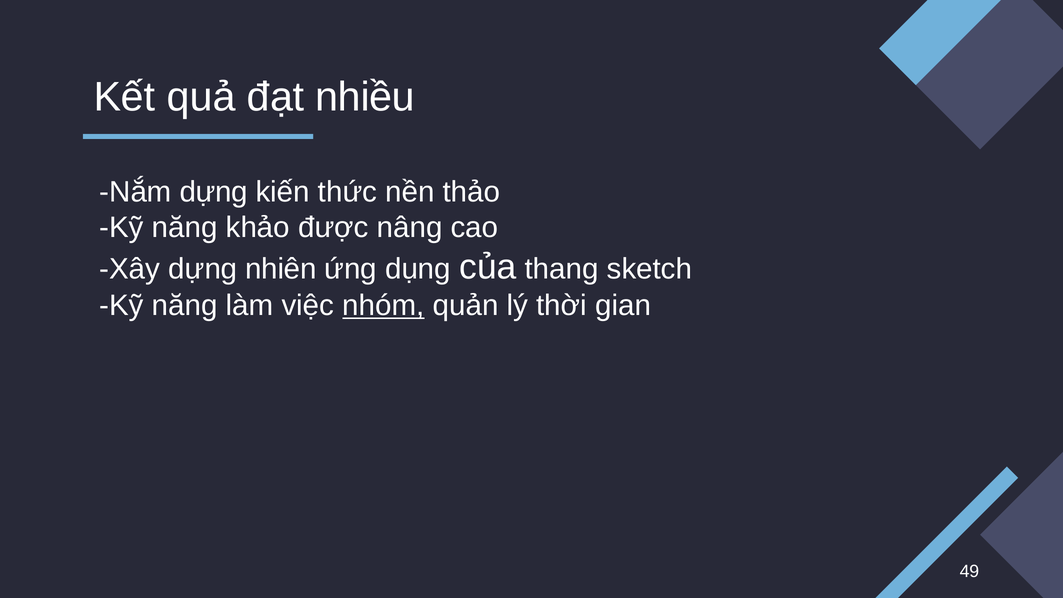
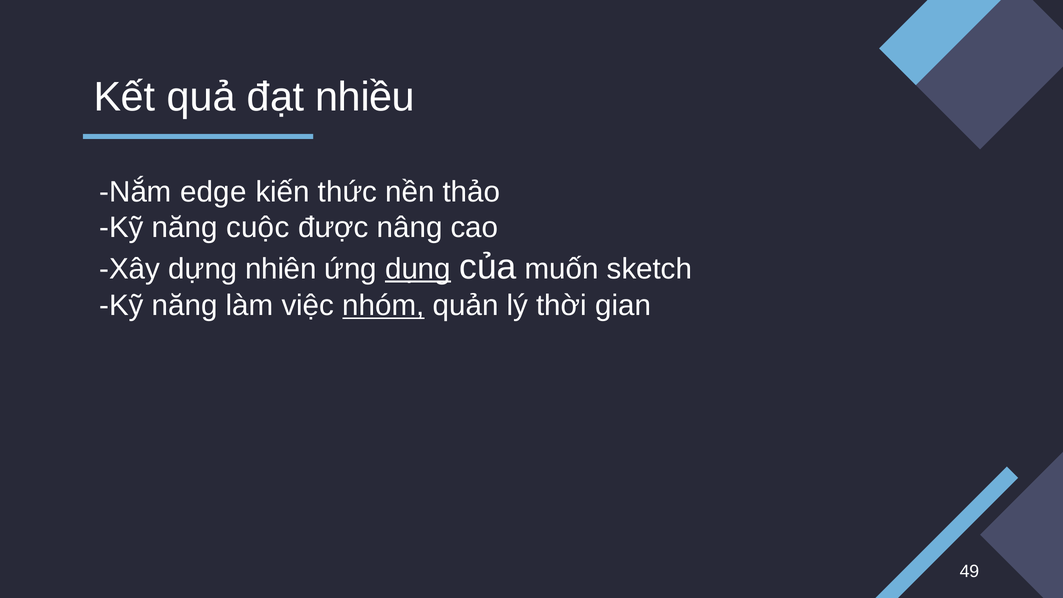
Nắm dựng: dựng -> edge
khảo: khảo -> cuộc
dụng underline: none -> present
thang: thang -> muốn
